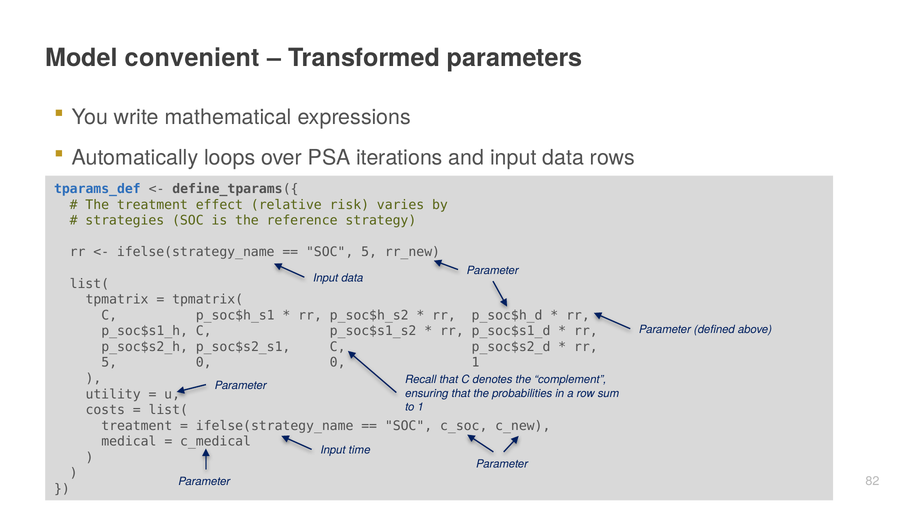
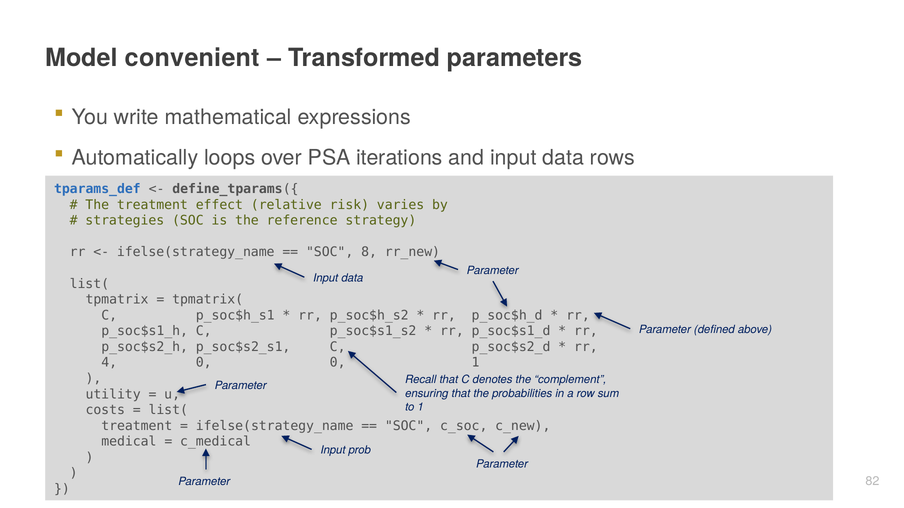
SOC 5: 5 -> 8
5 at (109, 363): 5 -> 4
time: time -> prob
